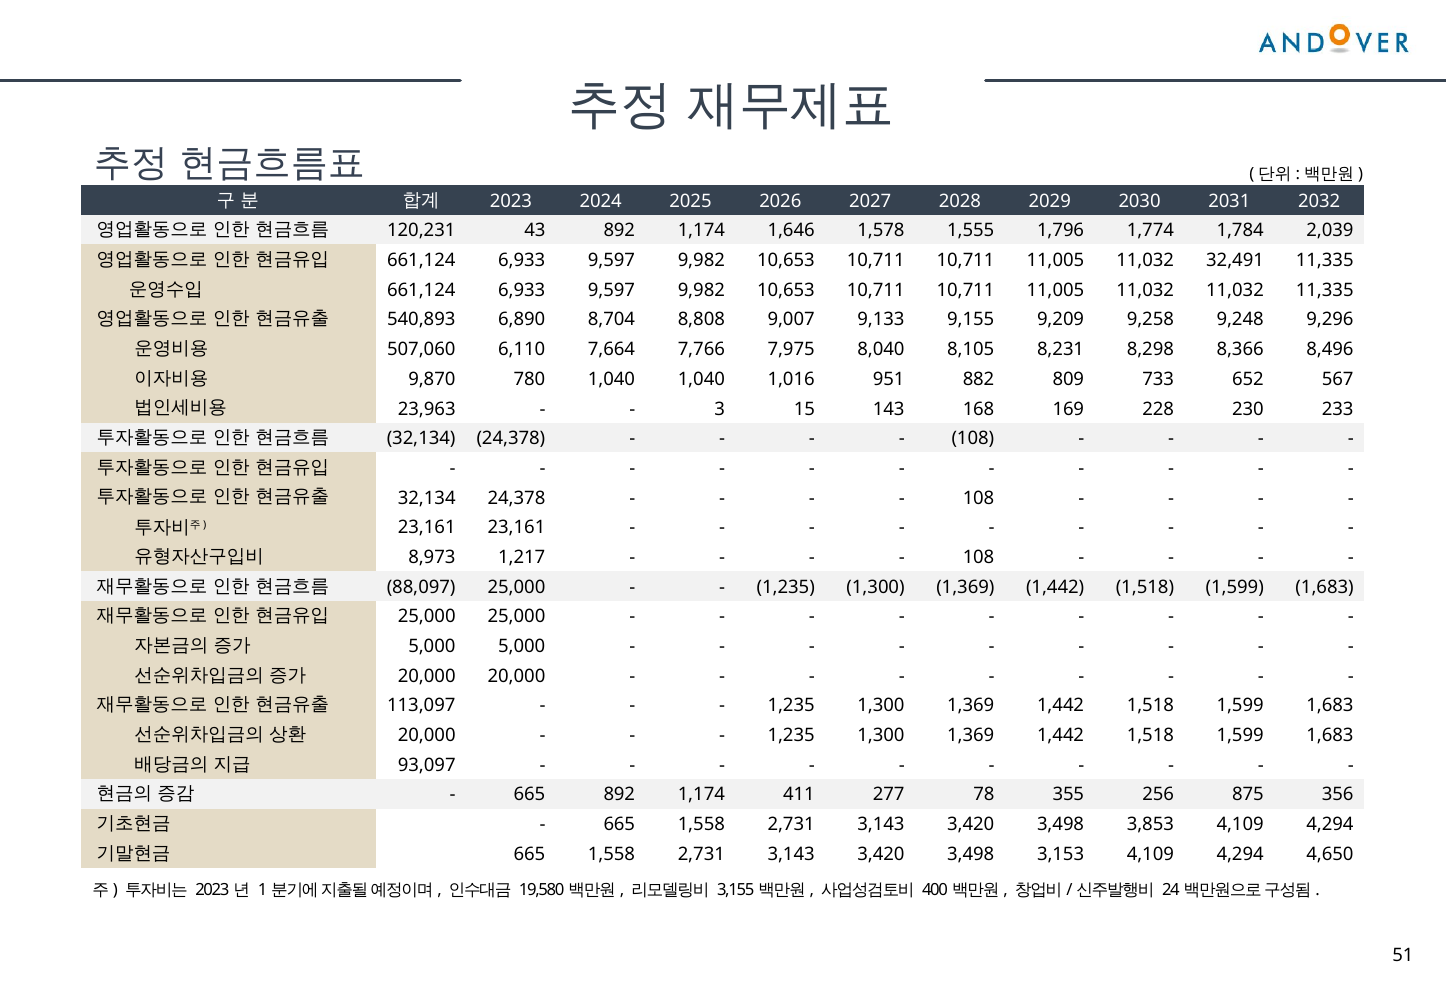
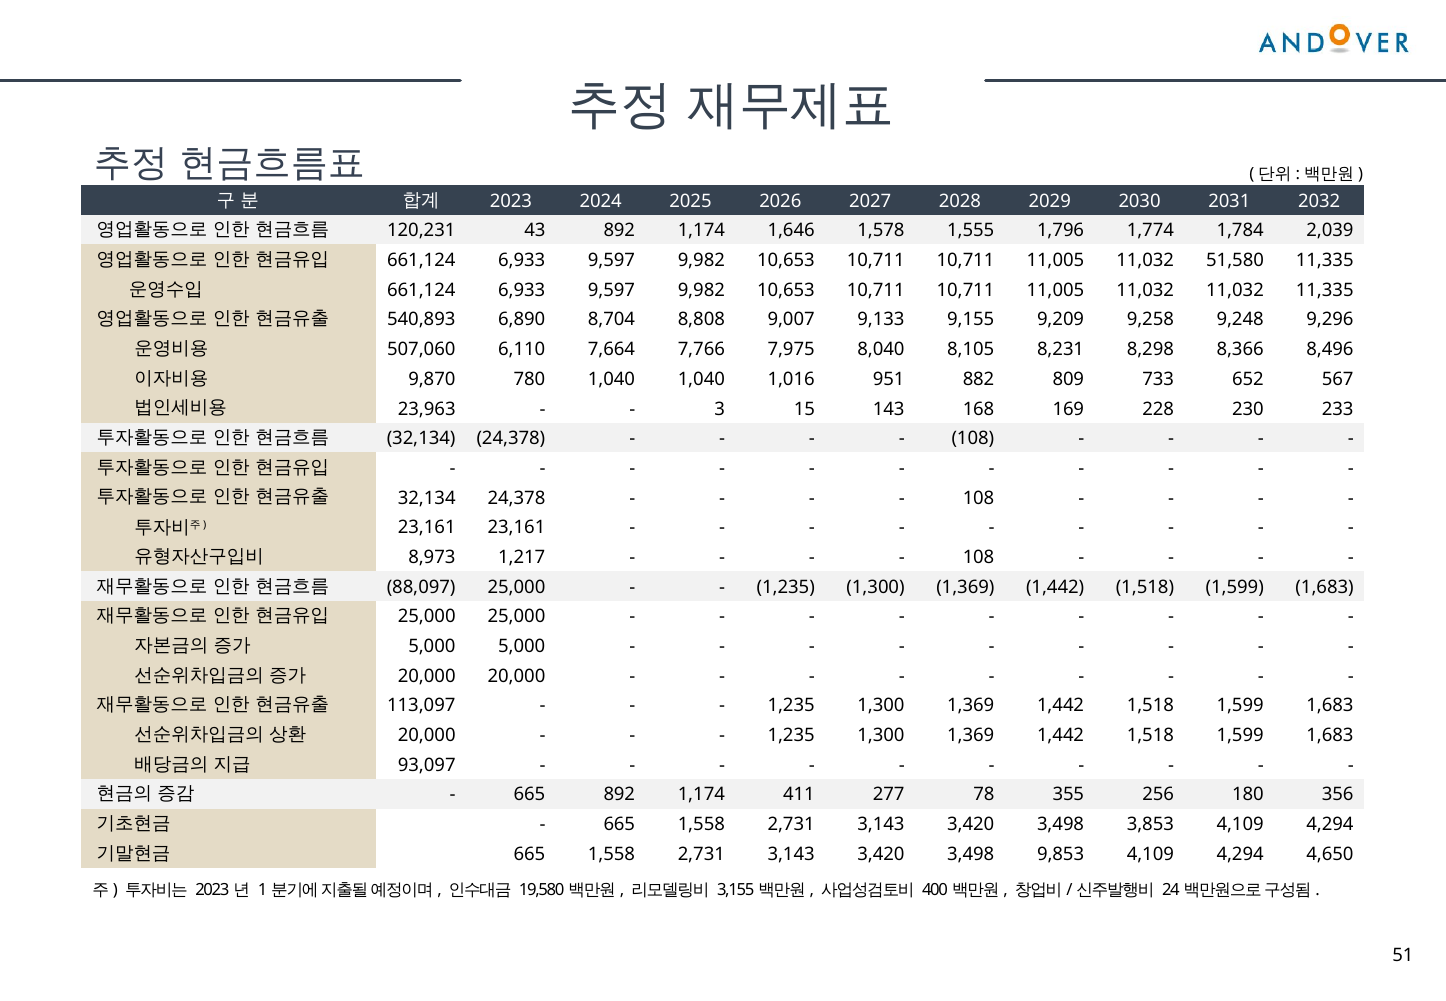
32,491: 32,491 -> 51,580
875: 875 -> 180
3,153: 3,153 -> 9,853
